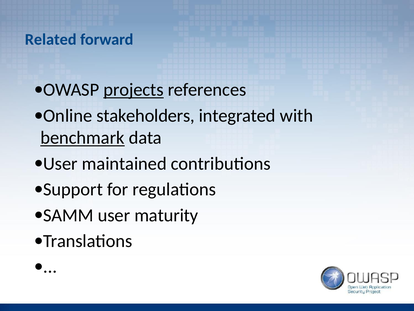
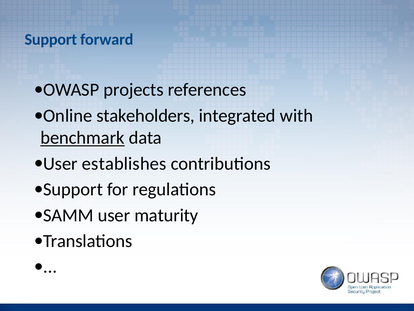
Related at (51, 39): Related -> Support
projects underline: present -> none
maintained: maintained -> establishes
